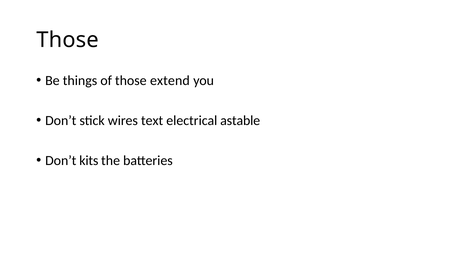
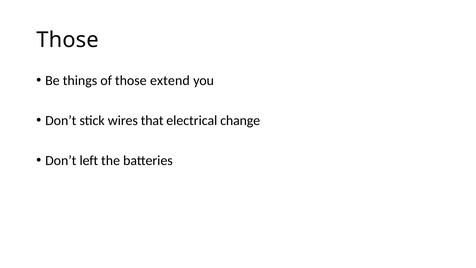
text: text -> that
astable: astable -> change
kits: kits -> left
